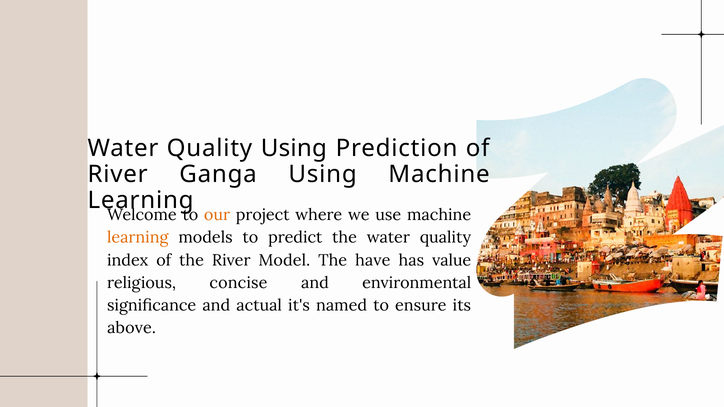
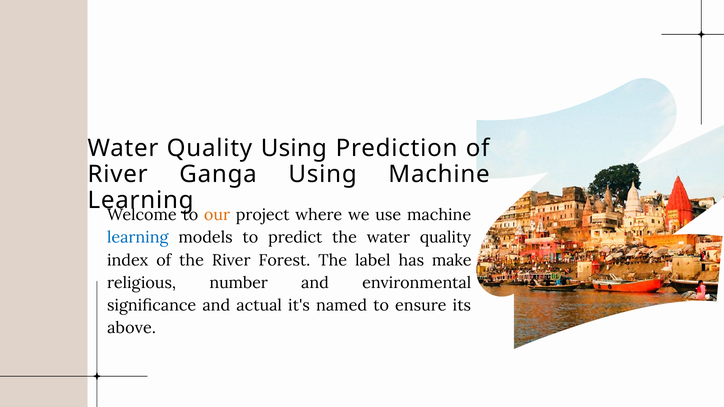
learning at (138, 238) colour: orange -> blue
Model: Model -> Forest
have: have -> label
value: value -> make
concise: concise -> number
